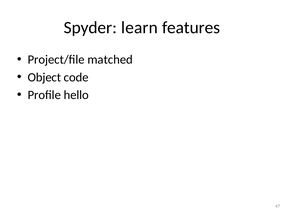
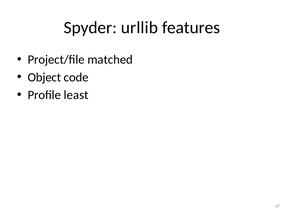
learn: learn -> urllib
hello: hello -> least
